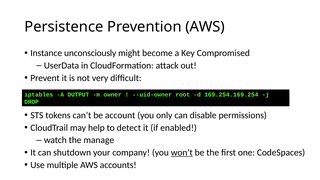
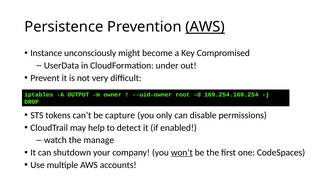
AWS at (205, 27) underline: none -> present
attack: attack -> under
account: account -> capture
